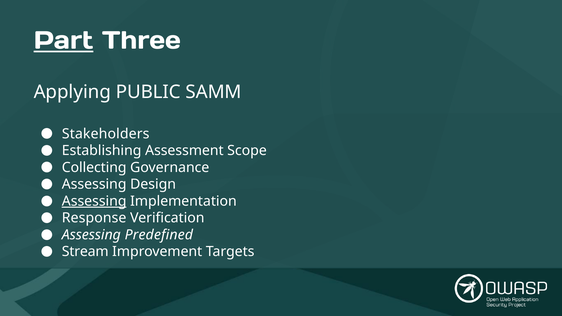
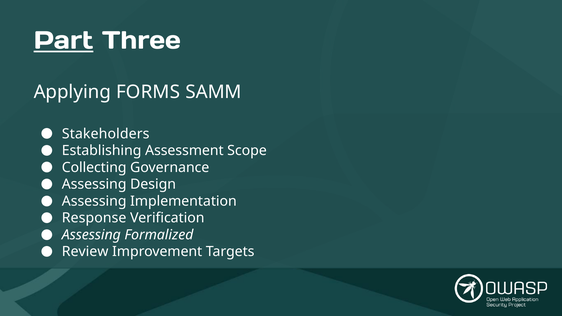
PUBLIC: PUBLIC -> FORMS
Assessing at (94, 201) underline: present -> none
Predefined: Predefined -> Formalized
Stream: Stream -> Review
